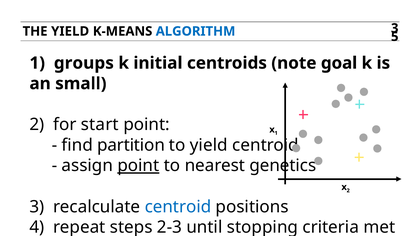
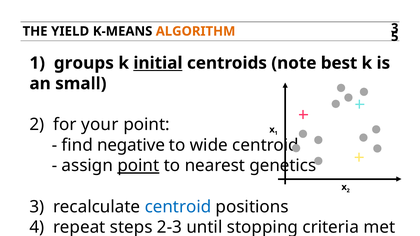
ALGORITHM colour: blue -> orange
initial underline: none -> present
goal: goal -> best
start: start -> your
partition: partition -> negative
to yield: yield -> wide
